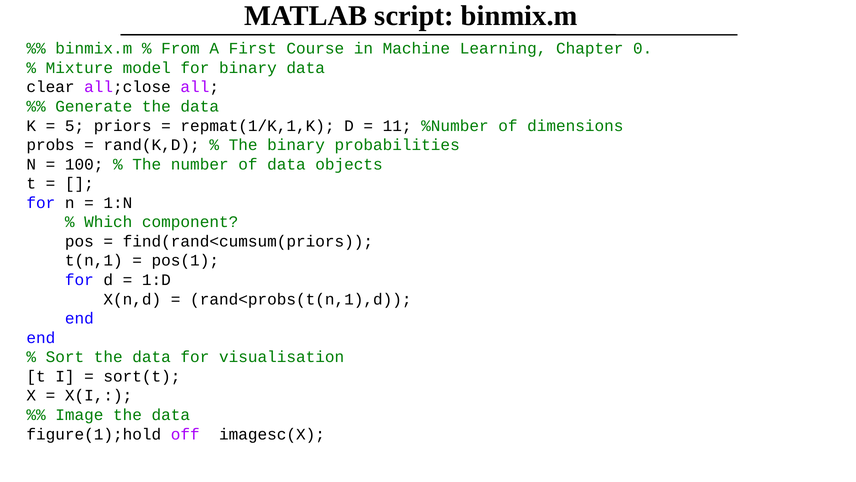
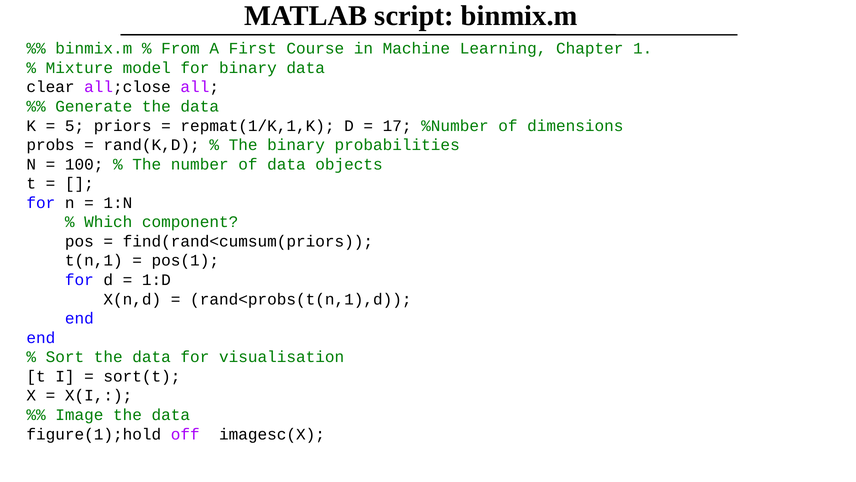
0: 0 -> 1
11: 11 -> 17
